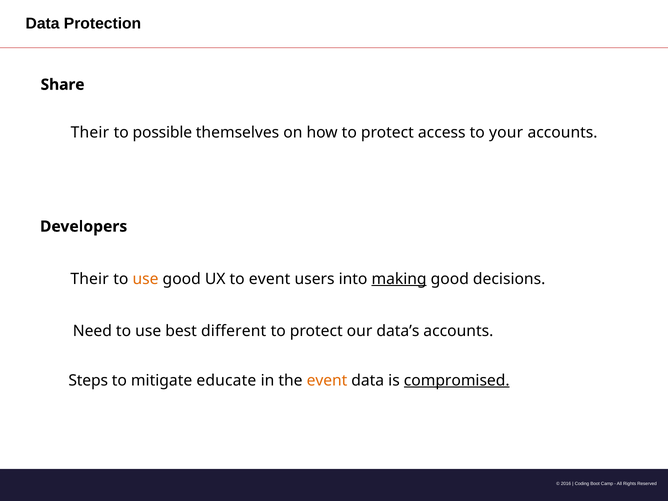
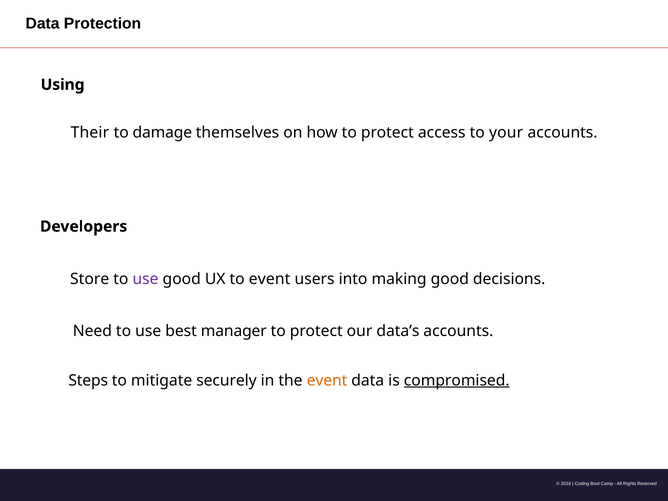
Share: Share -> Using
possible: possible -> damage
Their at (90, 279): Their -> Store
use at (146, 279) colour: orange -> purple
making underline: present -> none
different: different -> manager
educate: educate -> securely
